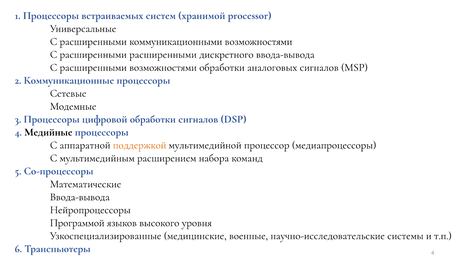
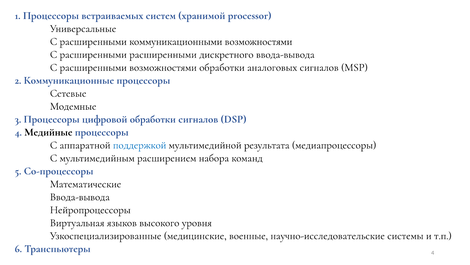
поддержкой colour: orange -> blue
процессор: процессор -> результата
Программой: Программой -> Виртуальная
